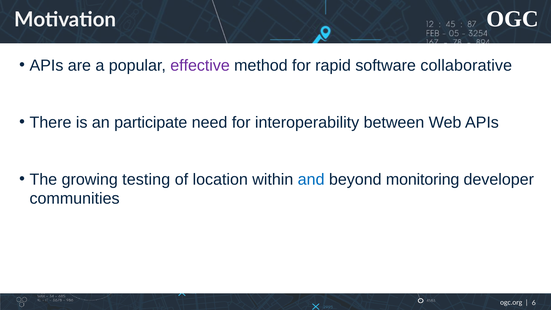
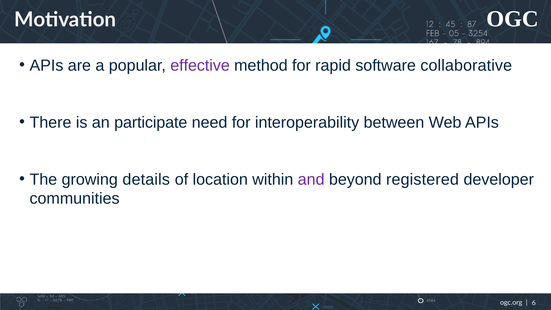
testing: testing -> details
and colour: blue -> purple
monitoring: monitoring -> registered
